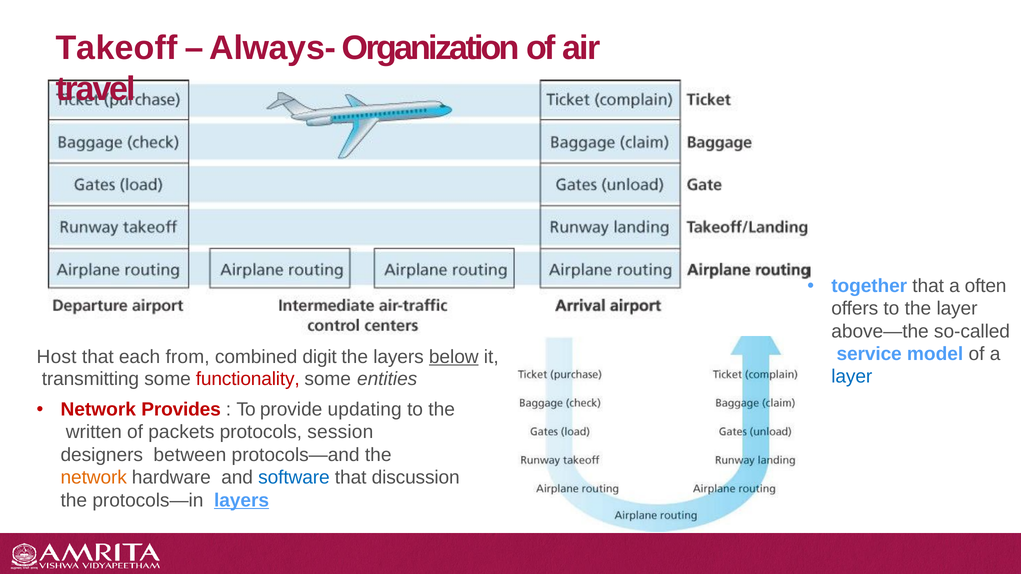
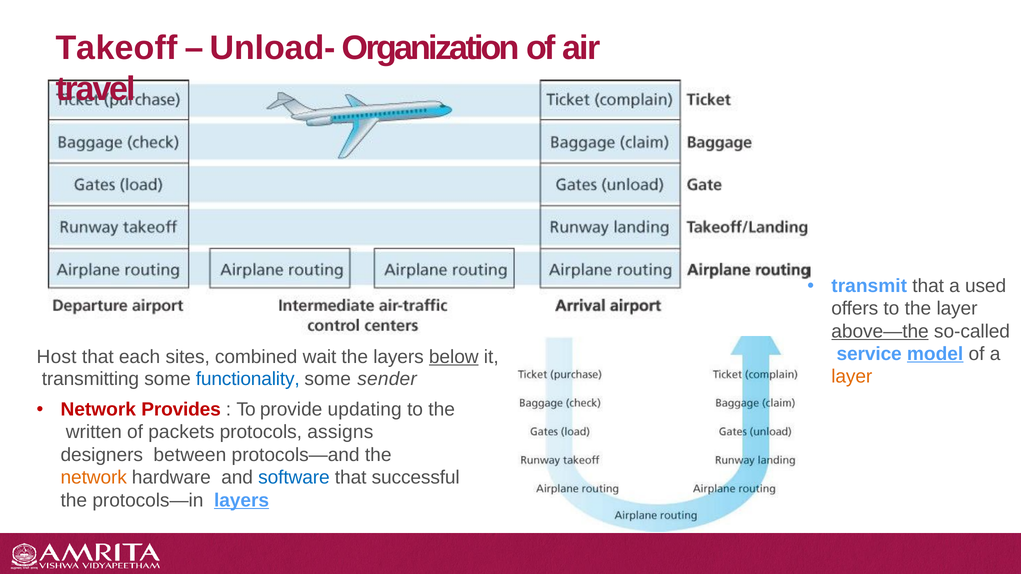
Always-: Always- -> Unload-
together: together -> transmit
often: often -> used
above—the underline: none -> present
model underline: none -> present
from: from -> sites
digit: digit -> wait
layer at (852, 377) colour: blue -> orange
functionality colour: red -> blue
entities: entities -> sender
session: session -> assigns
discussion: discussion -> successful
